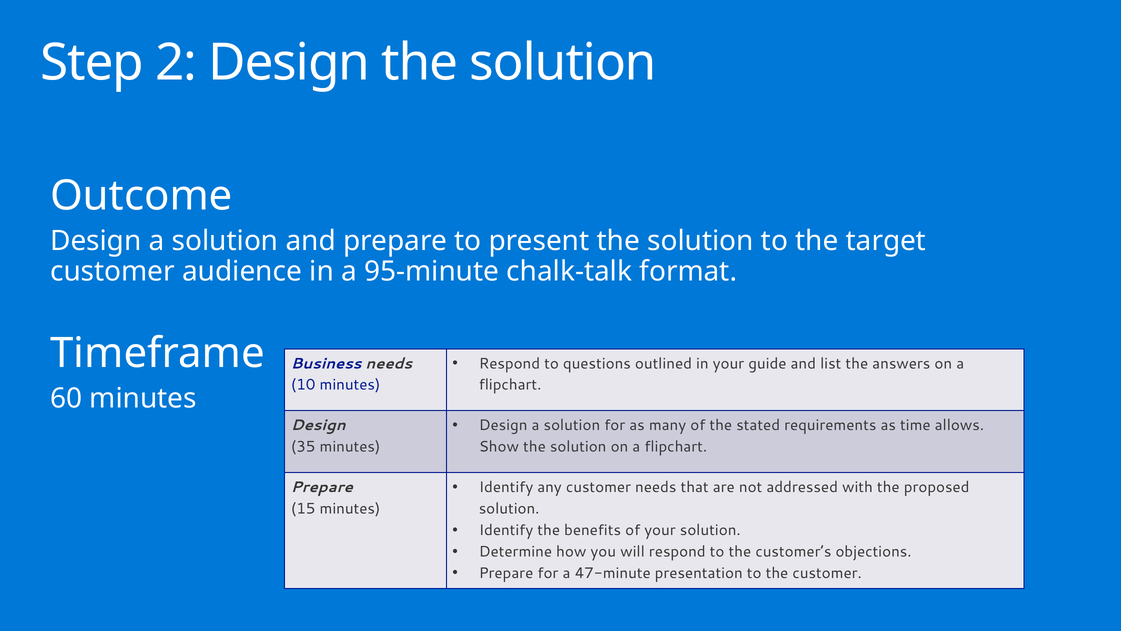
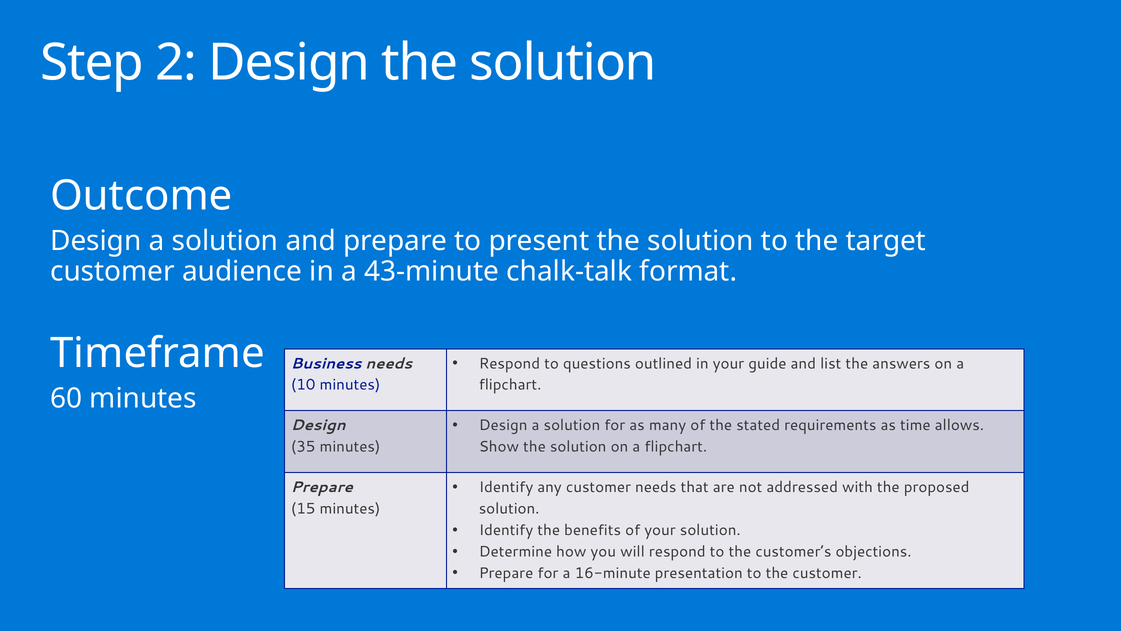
95-minute: 95-minute -> 43-minute
47-minute: 47-minute -> 16-minute
